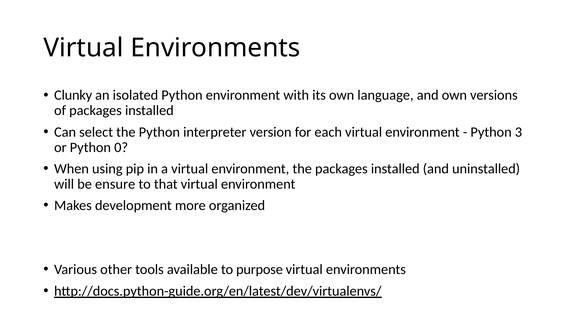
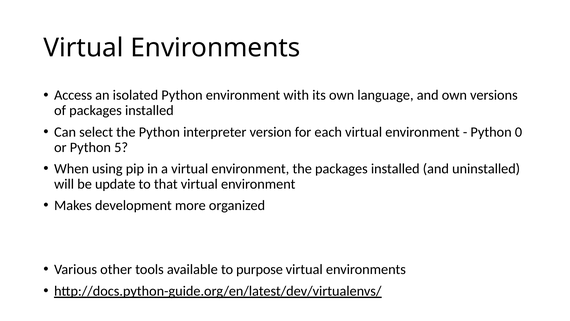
Clunky: Clunky -> Access
3: 3 -> 0
0: 0 -> 5
ensure: ensure -> update
